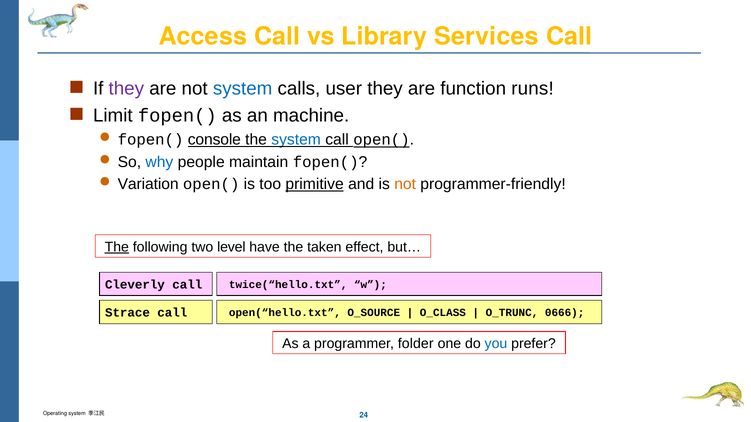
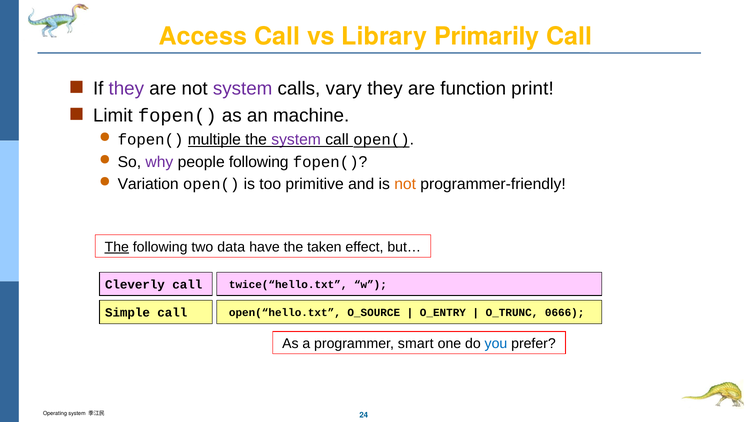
Services: Services -> Primarily
system at (243, 89) colour: blue -> purple
user: user -> vary
runs: runs -> print
console: console -> multiple
system at (296, 140) colour: blue -> purple
why colour: blue -> purple
people maintain: maintain -> following
primitive underline: present -> none
level: level -> data
Strace: Strace -> Simple
O_CLASS: O_CLASS -> O_ENTRY
folder: folder -> smart
